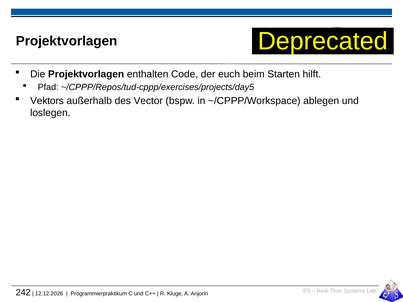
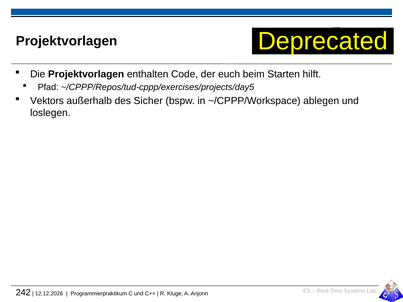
Vector: Vector -> Sicher
